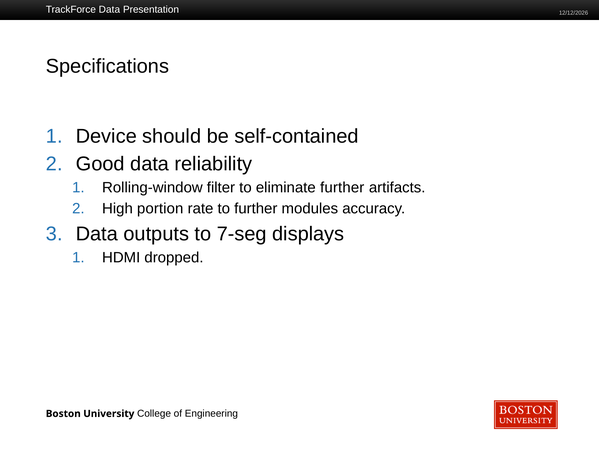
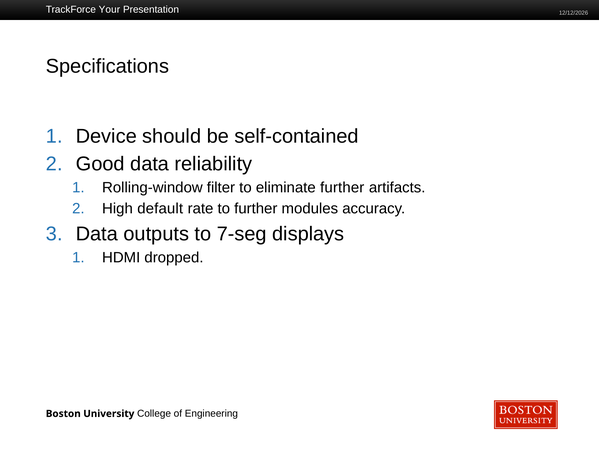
TrackForce Data: Data -> Your
portion: portion -> default
